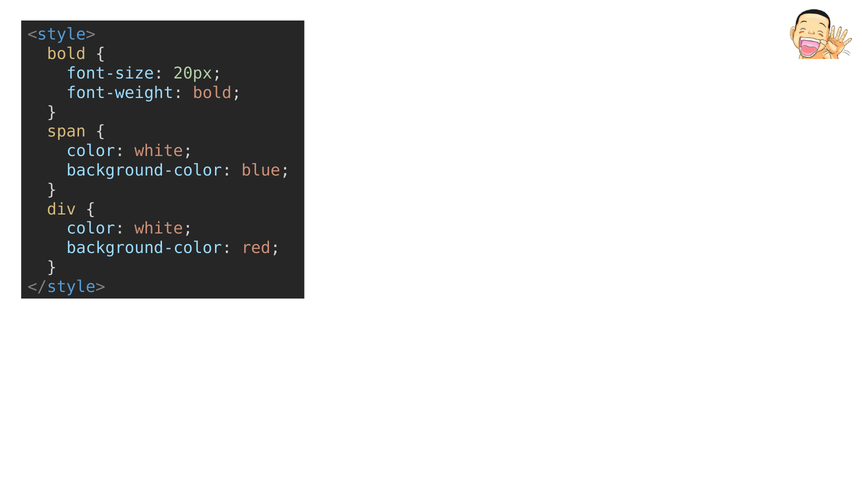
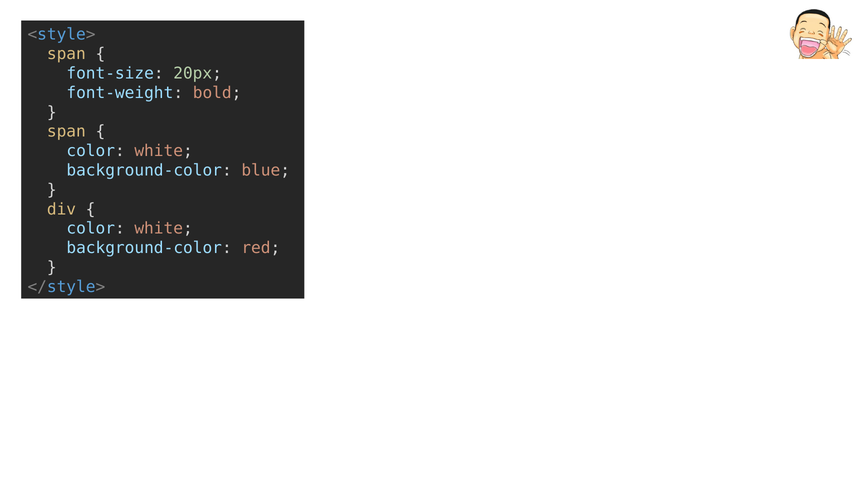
bold at (66, 54): bold -> span
